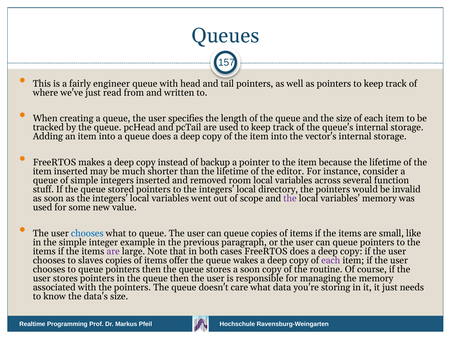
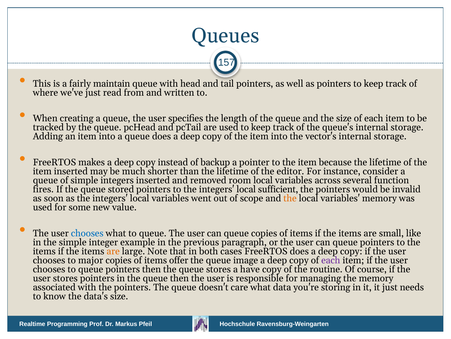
engineer: engineer -> maintain
stuff: stuff -> fires
directory: directory -> sufficient
the at (290, 198) colour: purple -> orange
are at (113, 251) colour: purple -> orange
slaves: slaves -> major
wakes: wakes -> image
a soon: soon -> have
